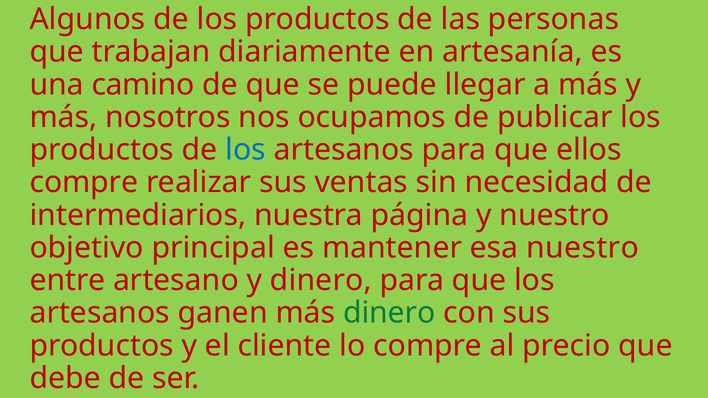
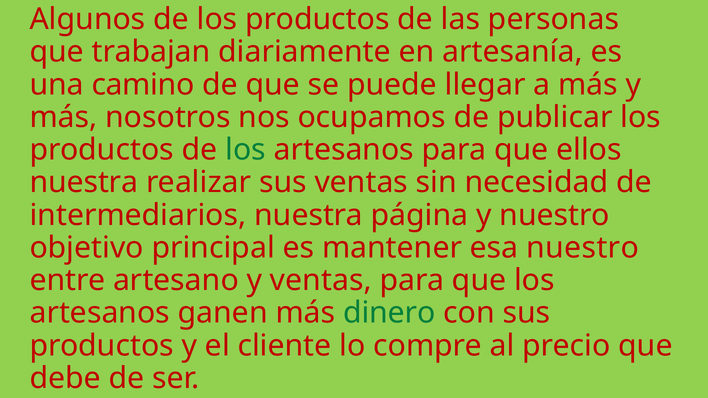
los at (246, 150) colour: blue -> green
compre at (84, 183): compre -> nuestra
y dinero: dinero -> ventas
